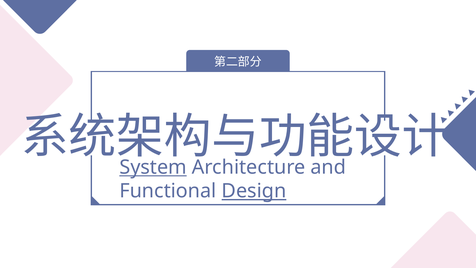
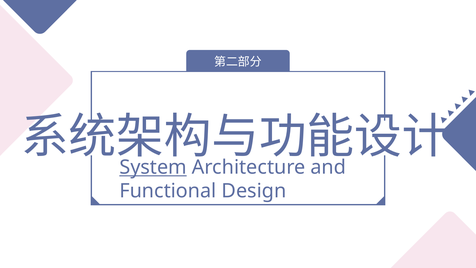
Design underline: present -> none
